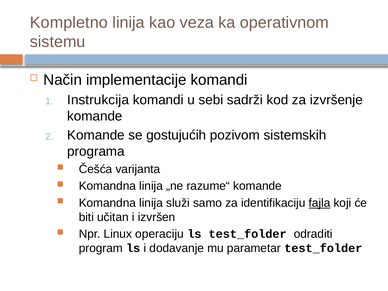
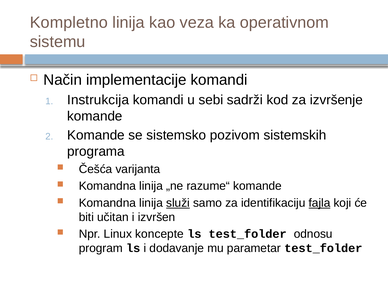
gostujućih: gostujućih -> sistemsko
služi underline: none -> present
operaciju: operaciju -> koncepte
odraditi: odraditi -> odnosu
